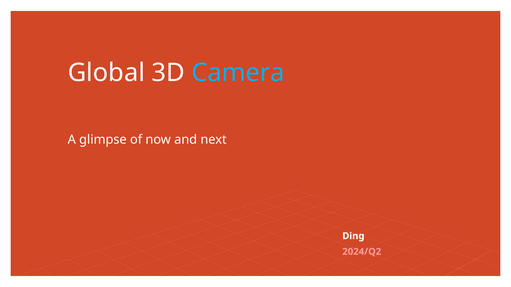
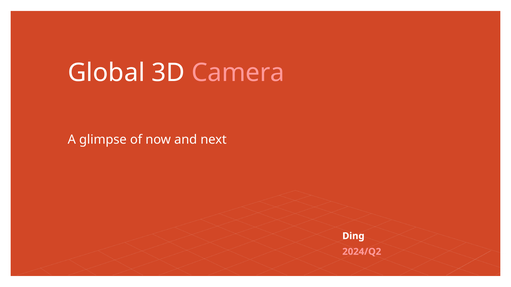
Camera colour: light blue -> pink
